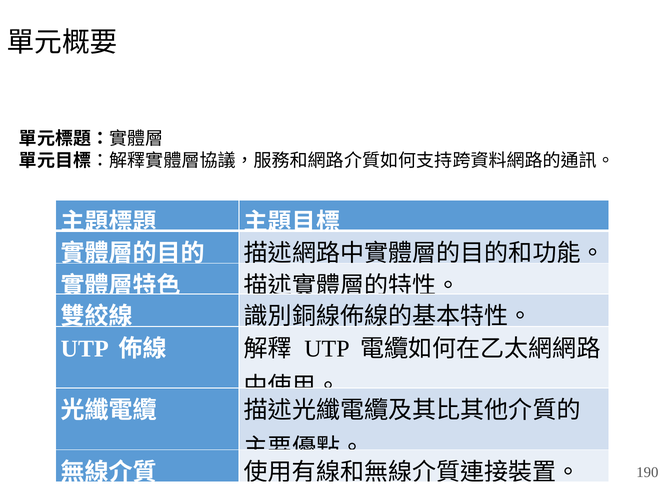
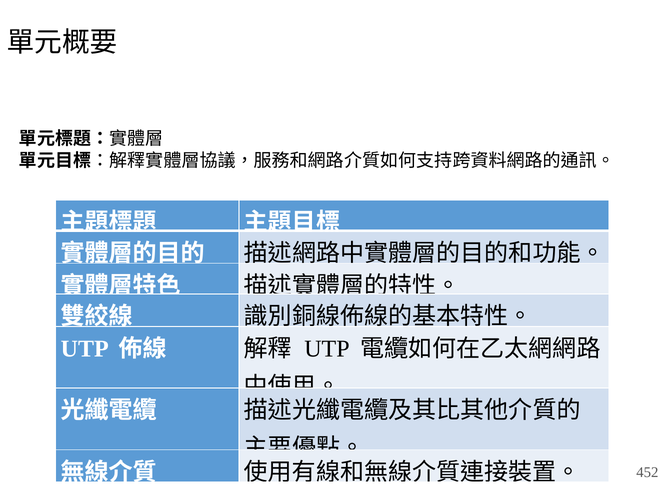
190: 190 -> 452
